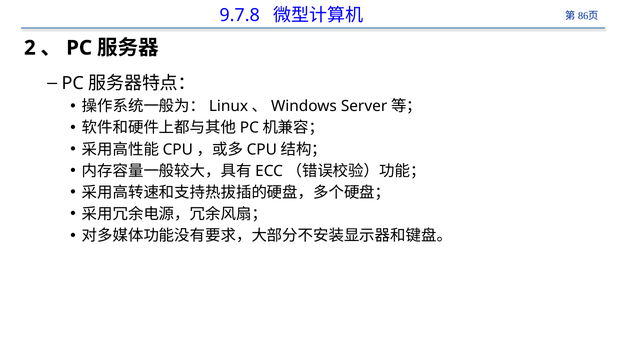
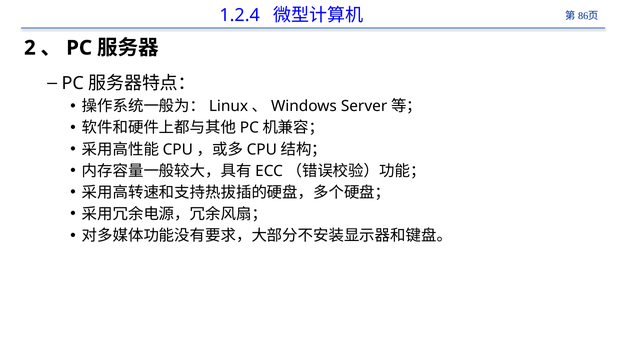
9.7.8: 9.7.8 -> 1.2.4
